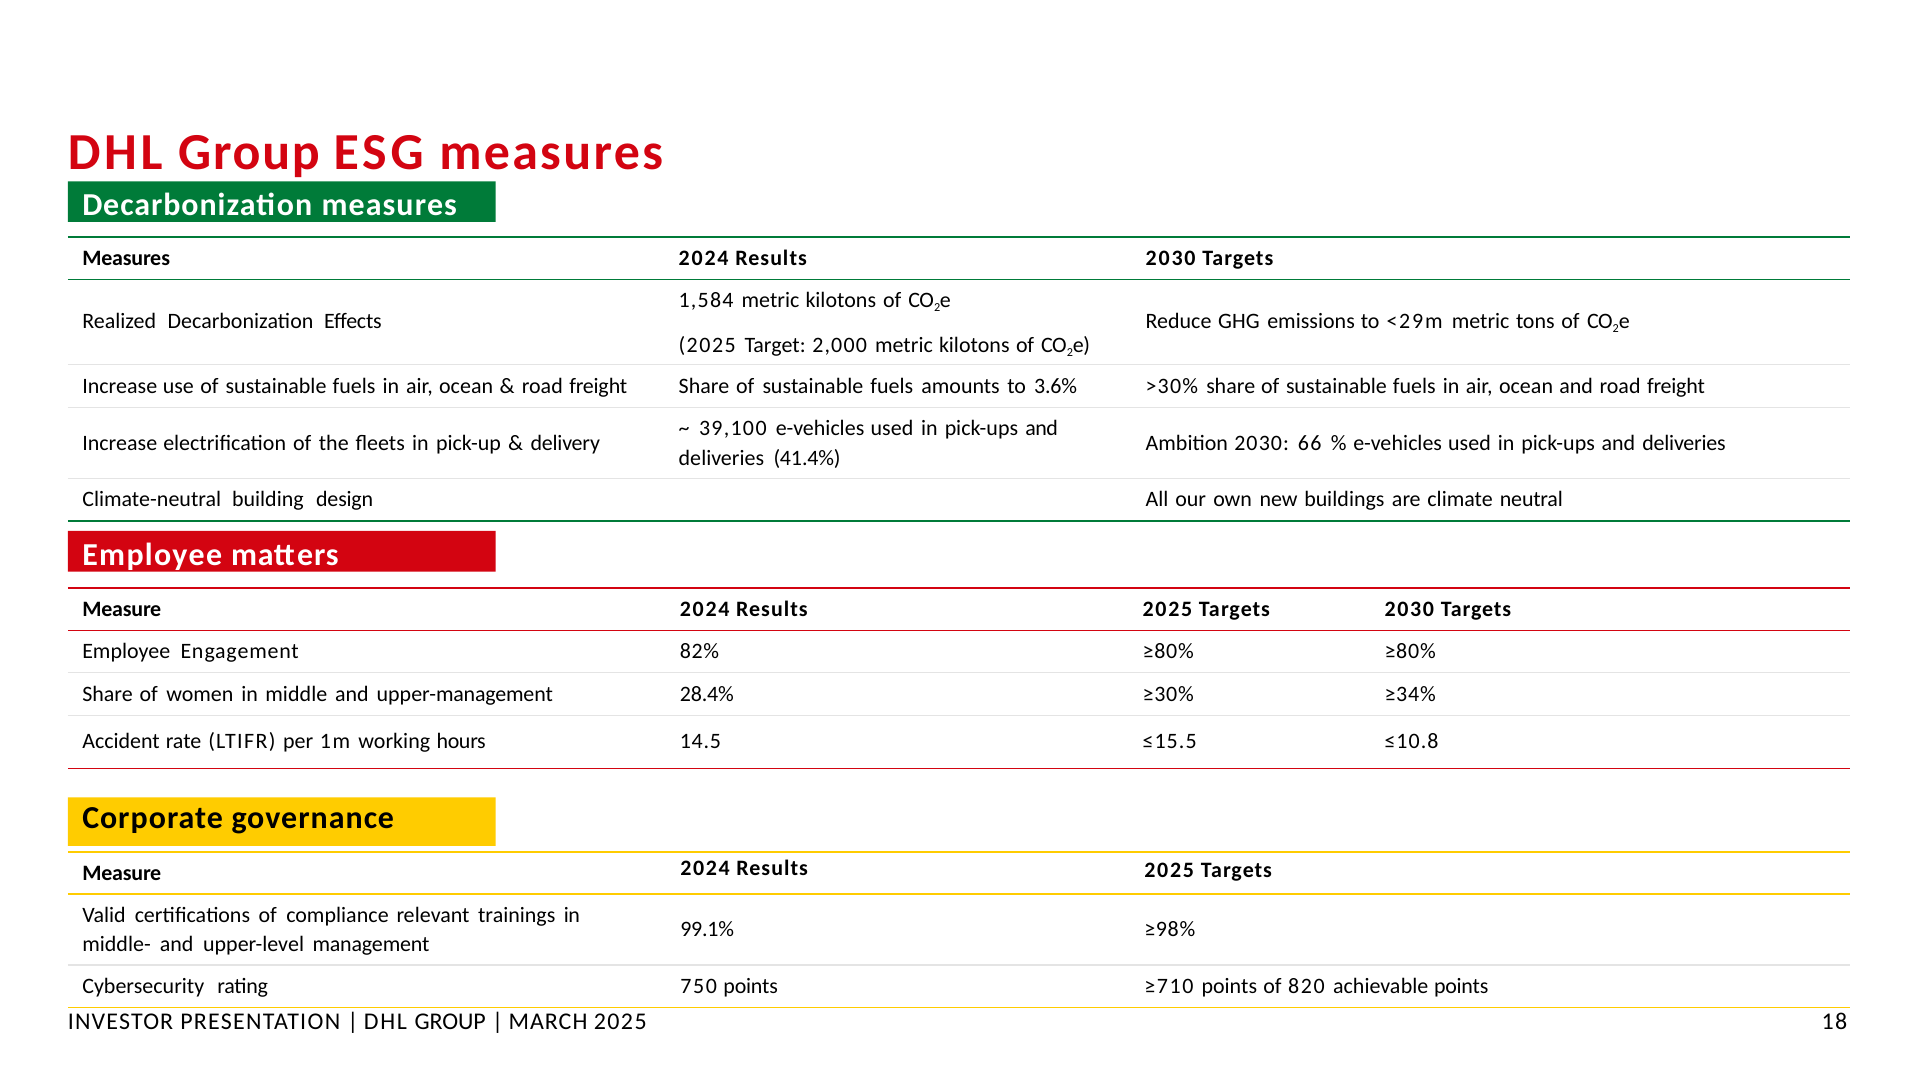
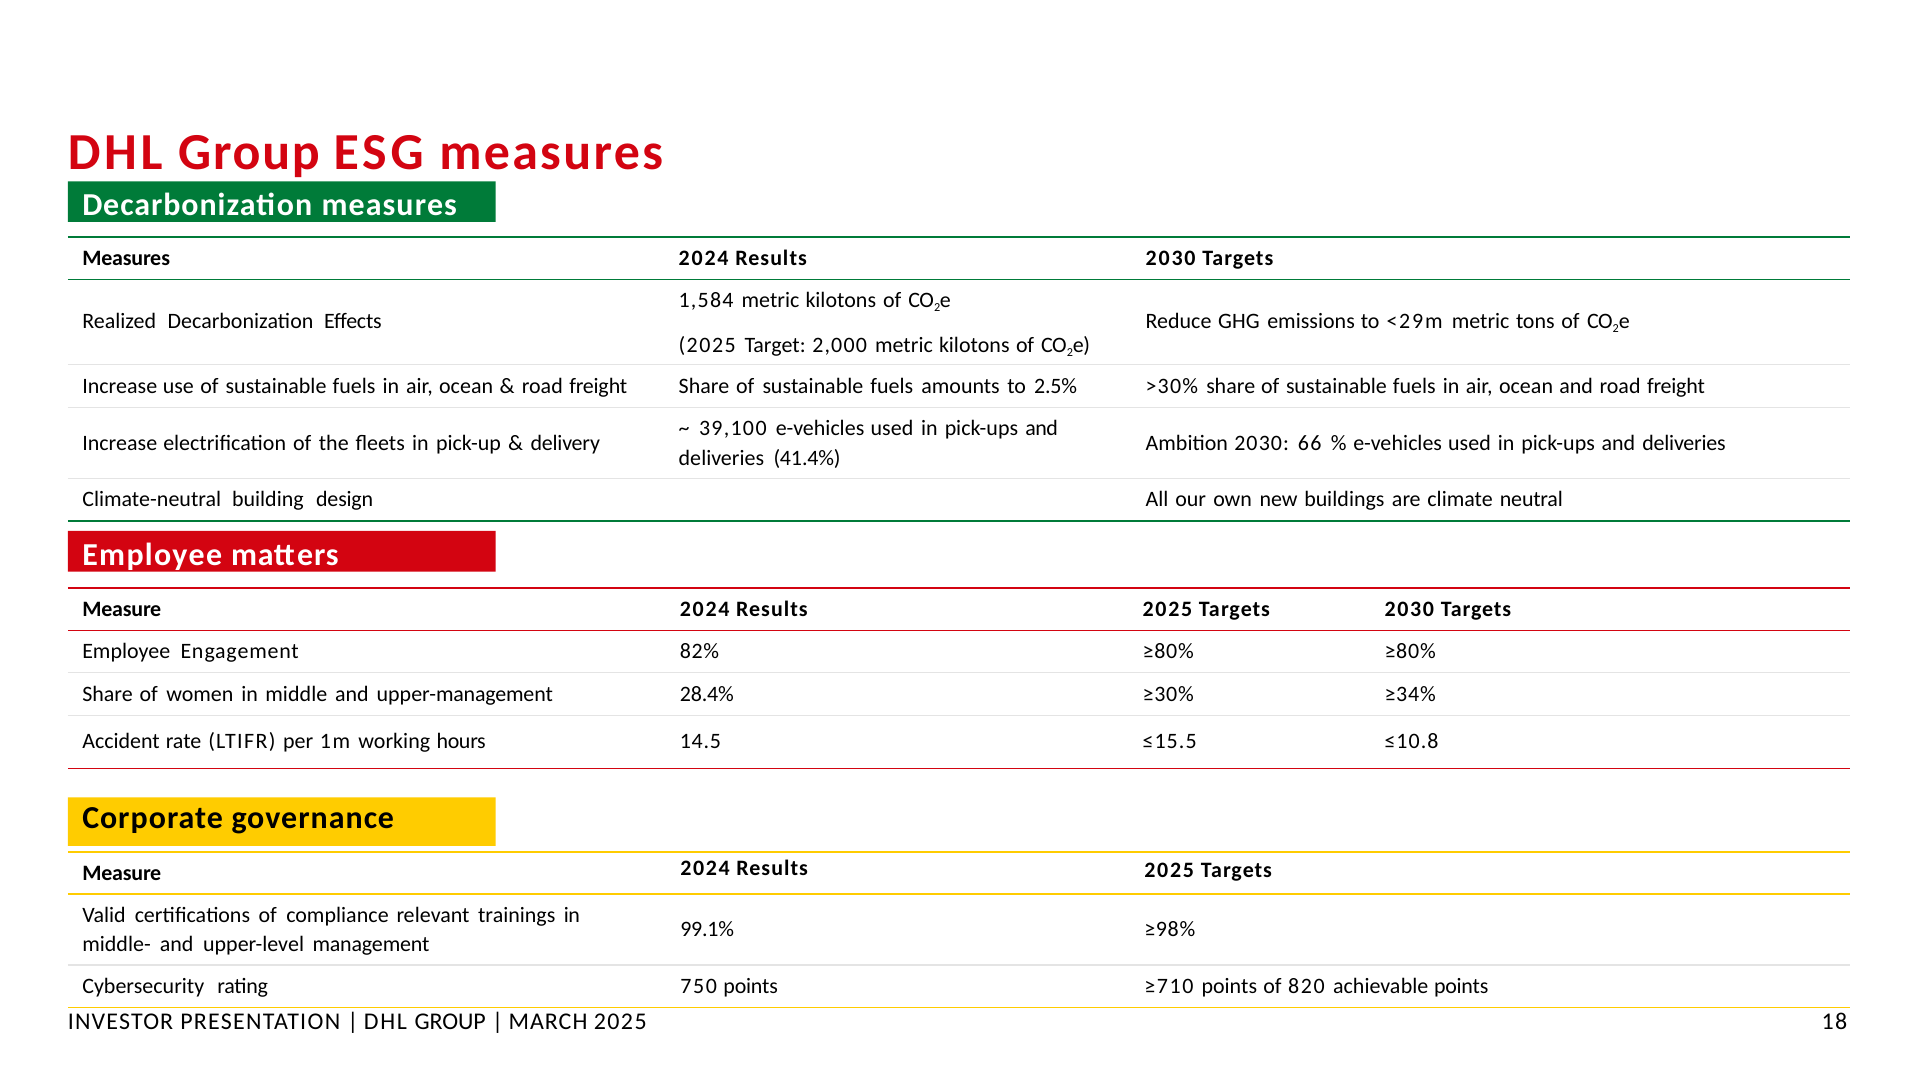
3.6%: 3.6% -> 2.5%
